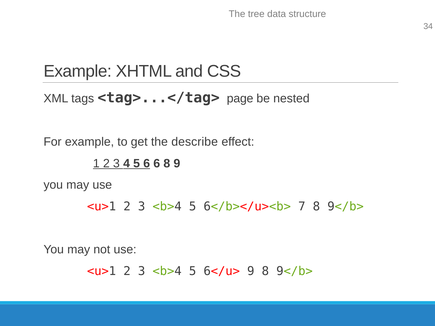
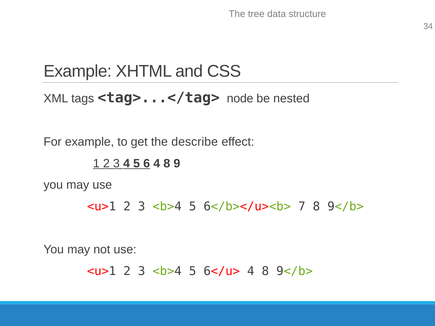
page: page -> node
6 6: 6 -> 4
6</u> 9: 9 -> 4
